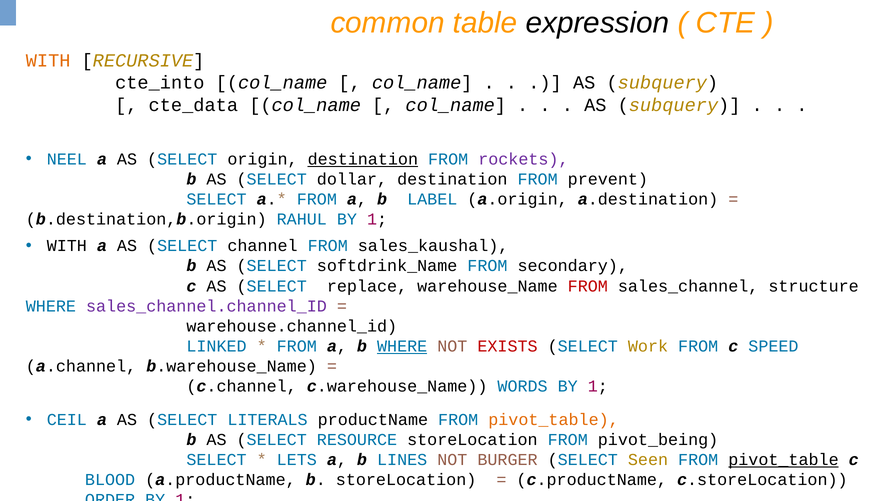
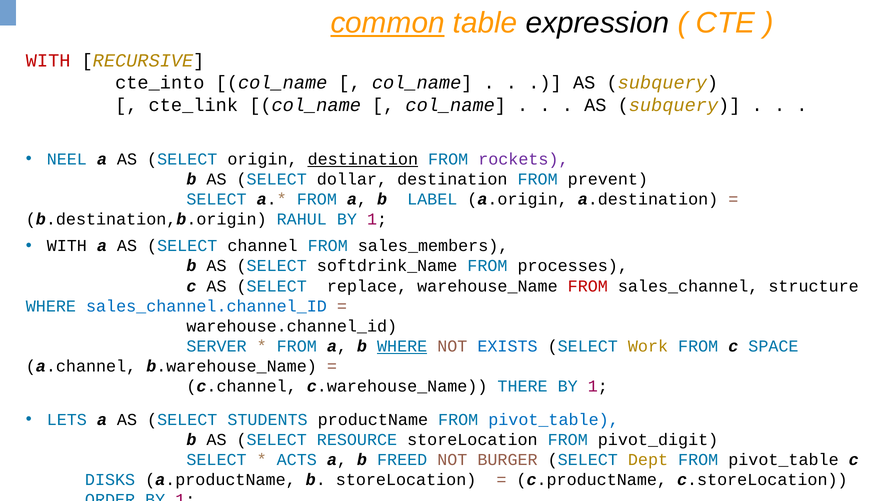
common underline: none -> present
WITH at (48, 61) colour: orange -> red
cte_data: cte_data -> cte_link
sales_kaushal: sales_kaushal -> sales_members
secondary: secondary -> processes
sales_channel.channel_ID colour: purple -> blue
LINKED: LINKED -> SERVER
EXISTS colour: red -> blue
SPEED: SPEED -> SPACE
WORDS: WORDS -> THERE
CEIL: CEIL -> LETS
LITERALS: LITERALS -> STUDENTS
pivot_table at (554, 420) colour: orange -> blue
pivot_being: pivot_being -> pivot_digit
LETS: LETS -> ACTS
LINES: LINES -> FREED
Seen: Seen -> Dept
pivot_table at (783, 460) underline: present -> none
BLOOD: BLOOD -> DISKS
